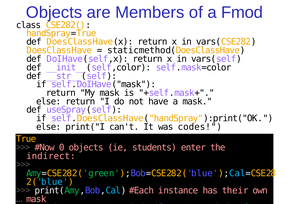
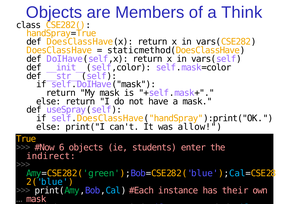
Fmod: Fmod -> Think
codes: codes -> allow
0: 0 -> 6
